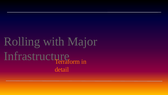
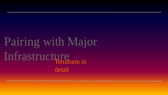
Rolling: Rolling -> Pairing
